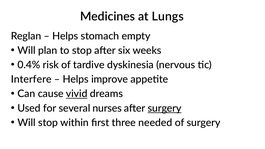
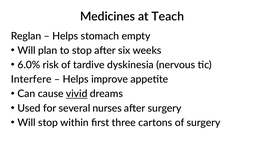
Lungs: Lungs -> Teach
0.4%: 0.4% -> 6.0%
surgery at (165, 108) underline: present -> none
needed: needed -> cartons
